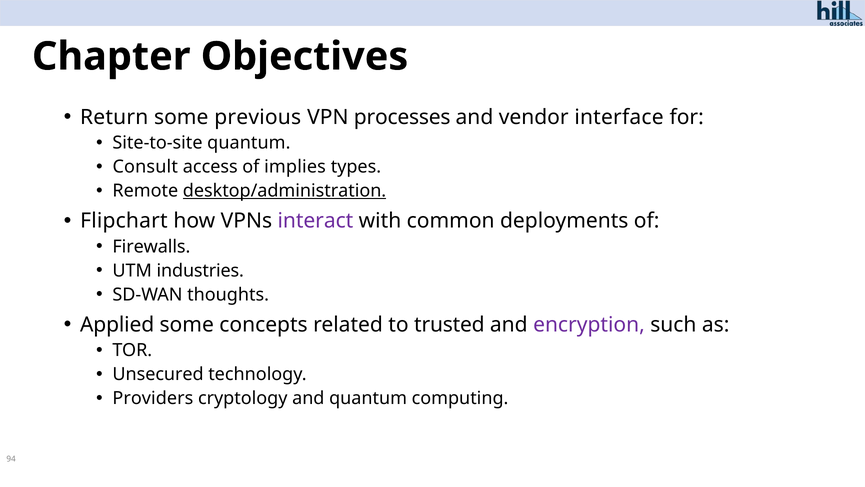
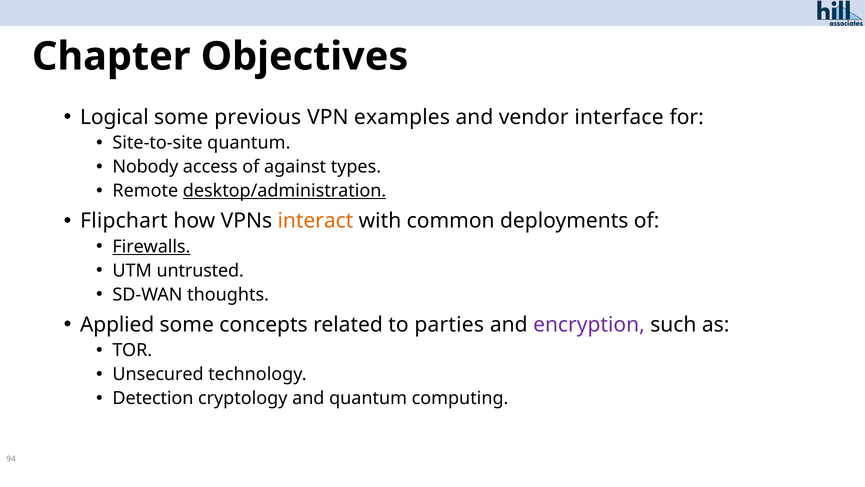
Return: Return -> Logical
processes: processes -> examples
Consult: Consult -> Nobody
implies: implies -> against
interact colour: purple -> orange
Firewalls underline: none -> present
industries: industries -> untrusted
trusted: trusted -> parties
Providers: Providers -> Detection
